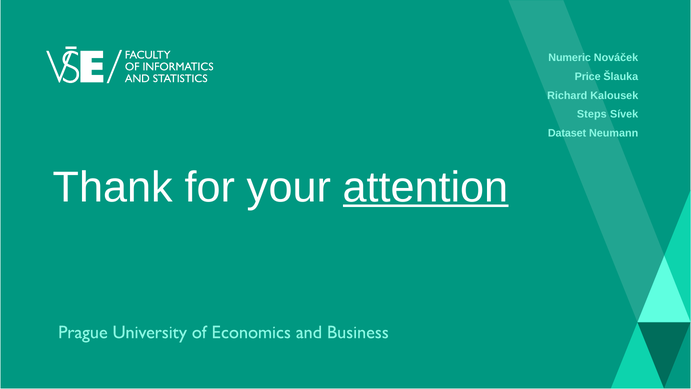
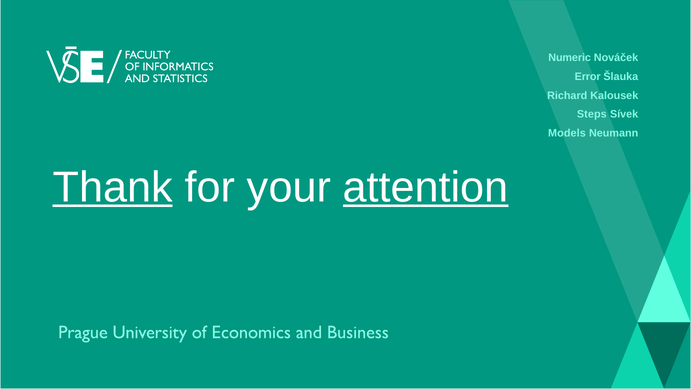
Price: Price -> Error
Dataset: Dataset -> Models
Thank underline: none -> present
